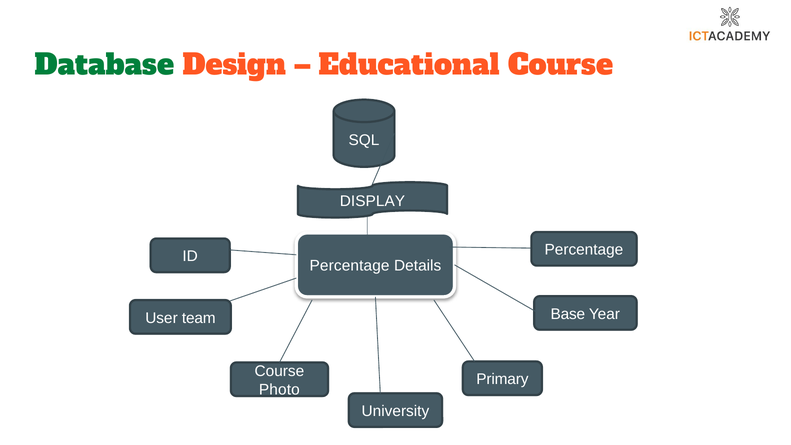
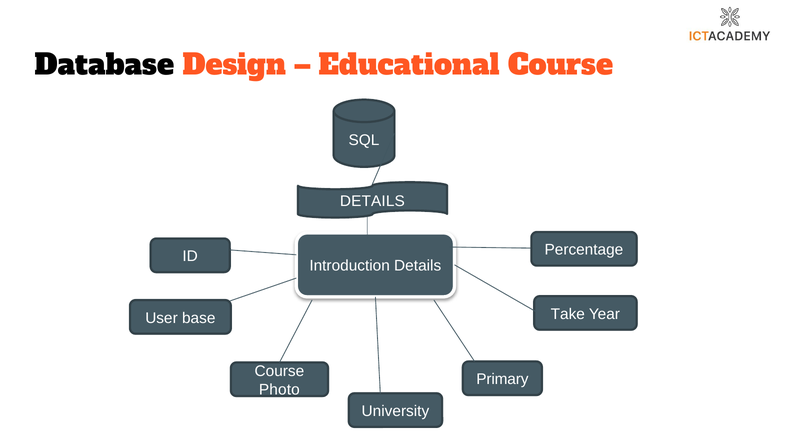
Database colour: green -> black
DISPLAY at (372, 201): DISPLAY -> DETAILS
Percentage at (350, 266): Percentage -> Introduction
Base: Base -> Take
team: team -> base
